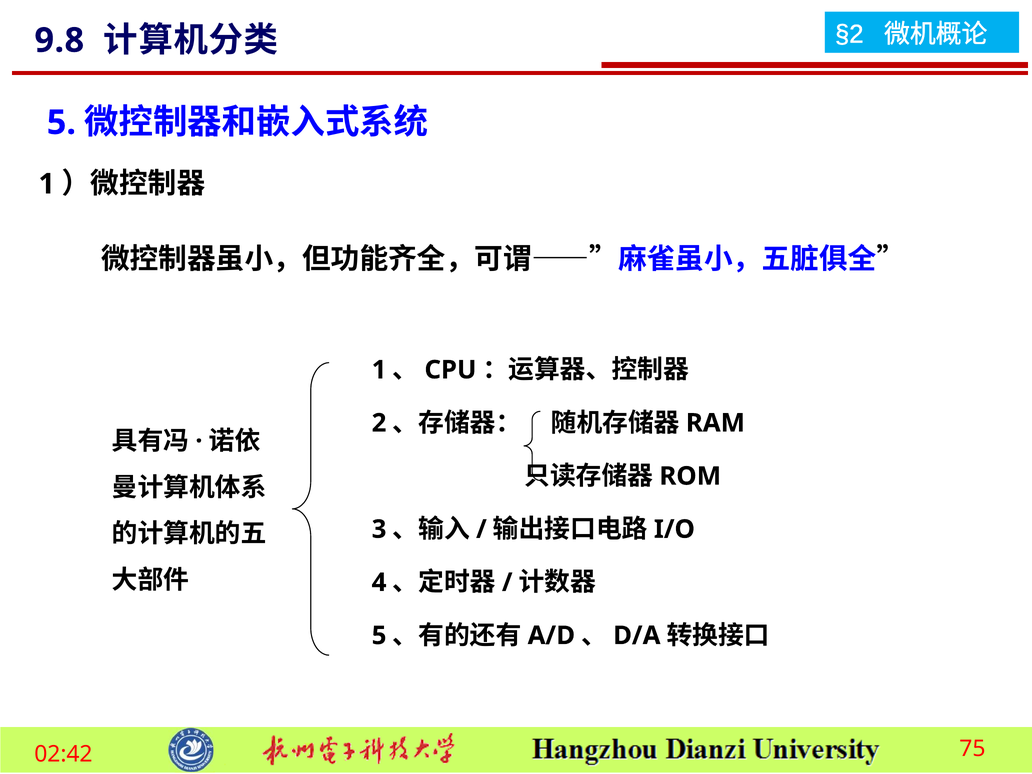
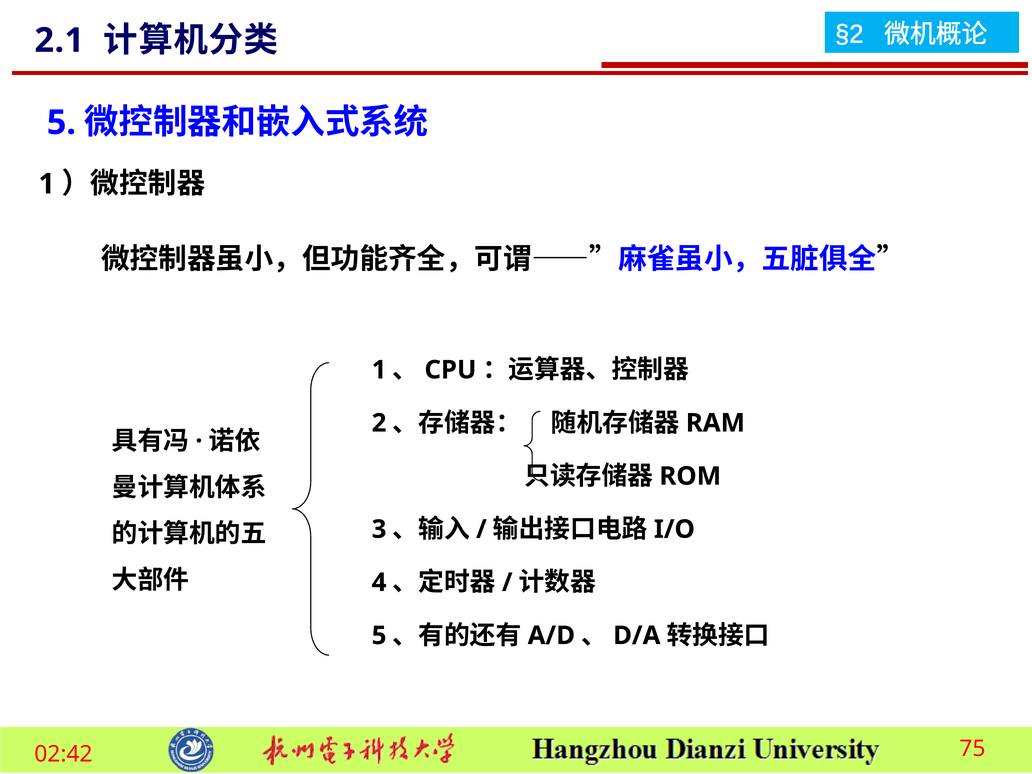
9.8: 9.8 -> 2.1
